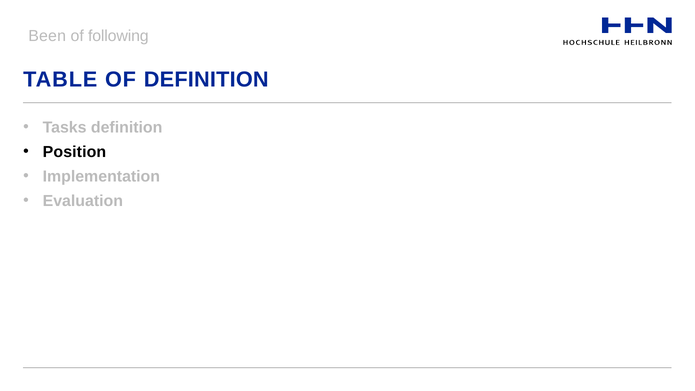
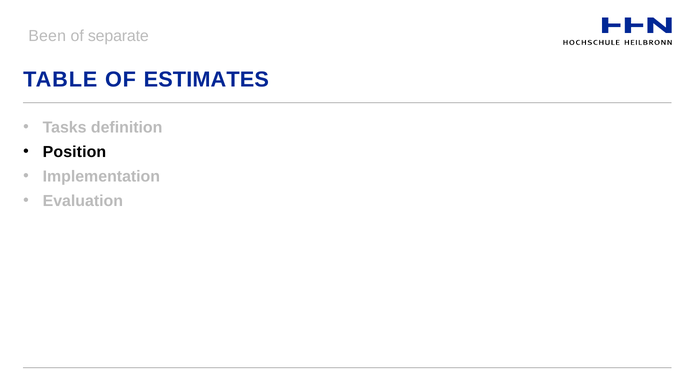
following: following -> separate
OF DEFINITION: DEFINITION -> ESTIMATES
